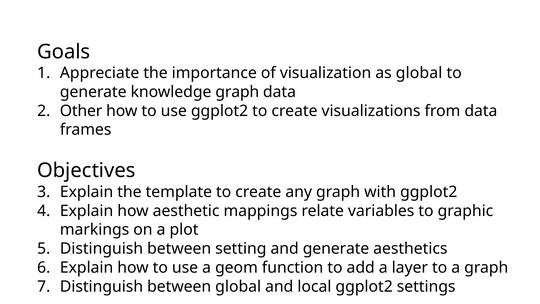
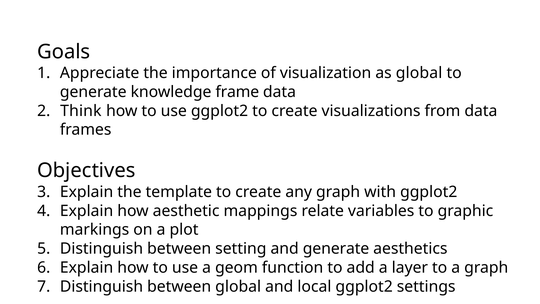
knowledge graph: graph -> frame
Other: Other -> Think
